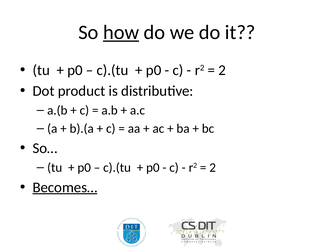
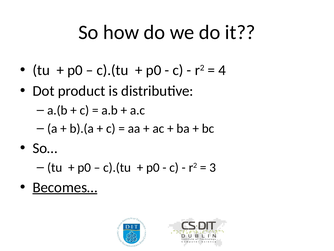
how underline: present -> none
2 at (222, 70): 2 -> 4
2 at (213, 167): 2 -> 3
